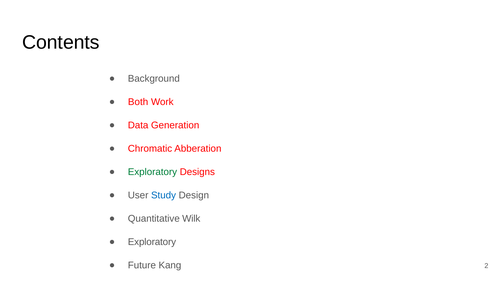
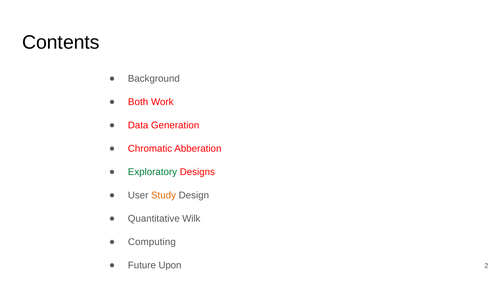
Study colour: blue -> orange
Exploratory at (152, 242): Exploratory -> Computing
Kang: Kang -> Upon
